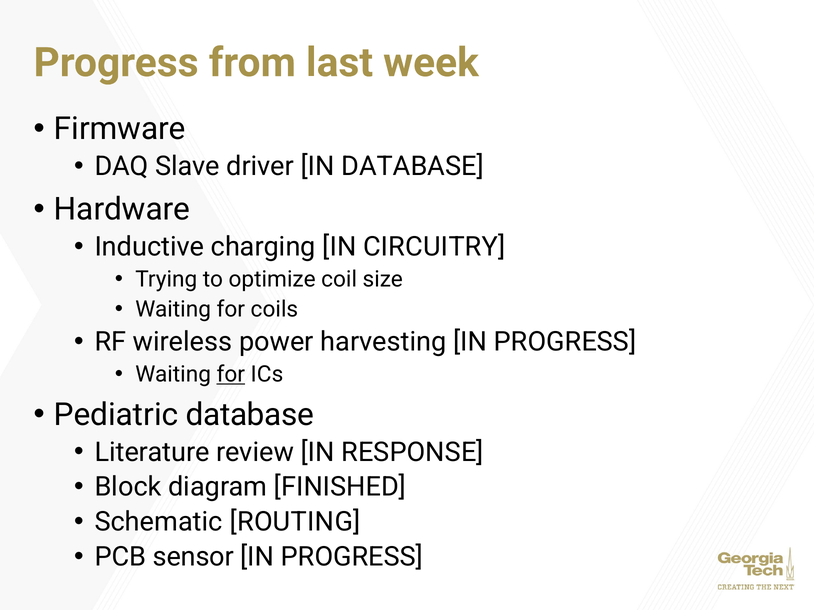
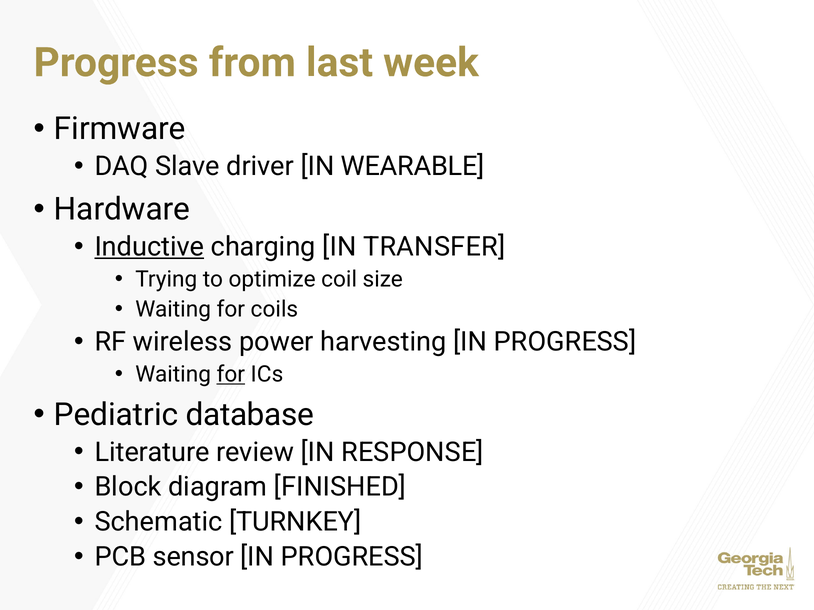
IN DATABASE: DATABASE -> WEARABLE
Inductive underline: none -> present
CIRCUITRY: CIRCUITRY -> TRANSFER
ROUTING: ROUTING -> TURNKEY
